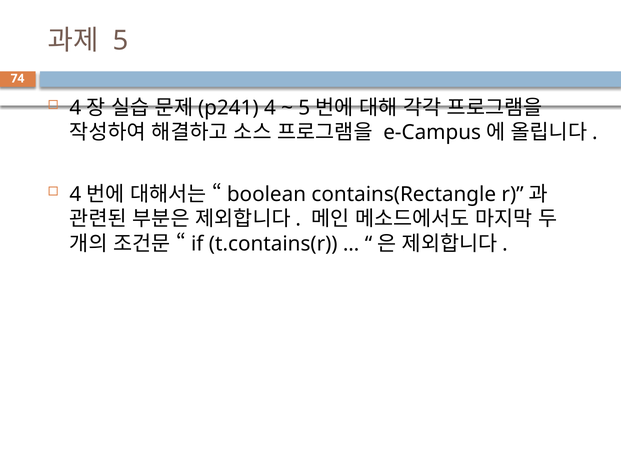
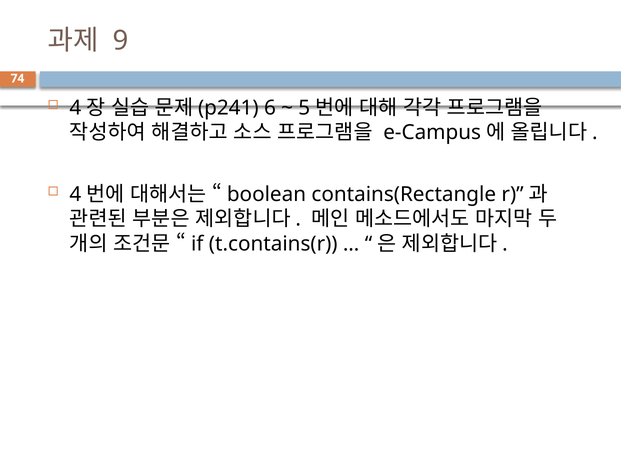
5 at (121, 41): 5 -> 9
4 at (270, 108): 4 -> 6
